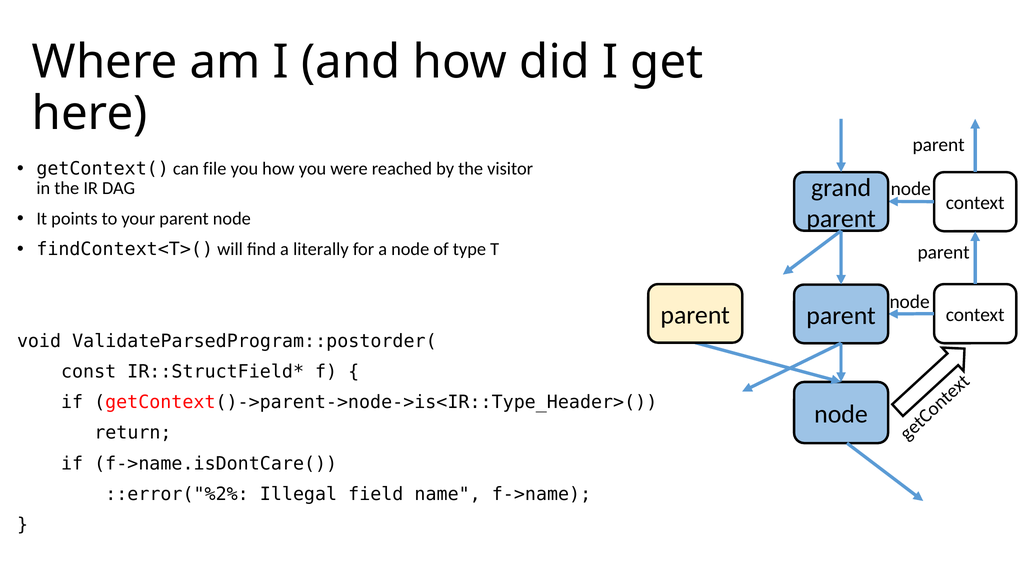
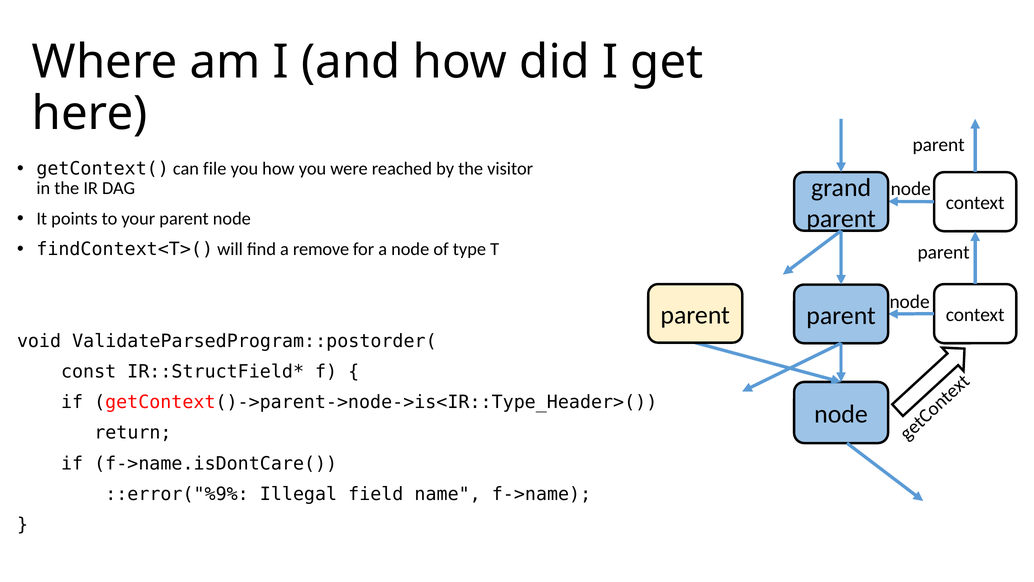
literally: literally -> remove
::error("%2%: ::error("%2% -> ::error("%9%
